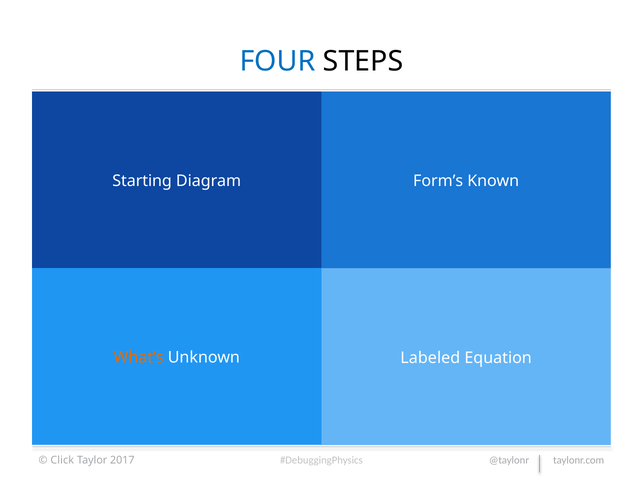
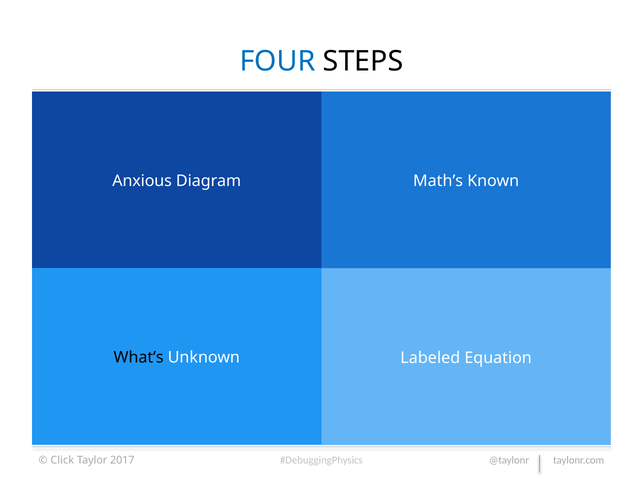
Starting: Starting -> Anxious
Form’s: Form’s -> Math’s
What’s colour: orange -> black
